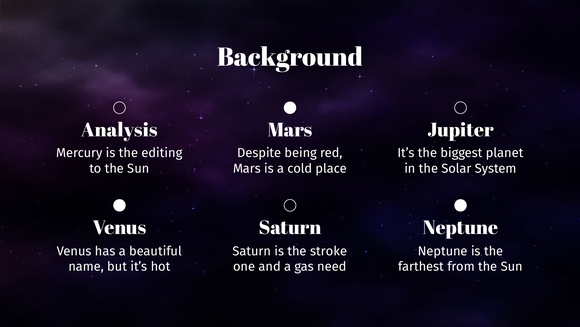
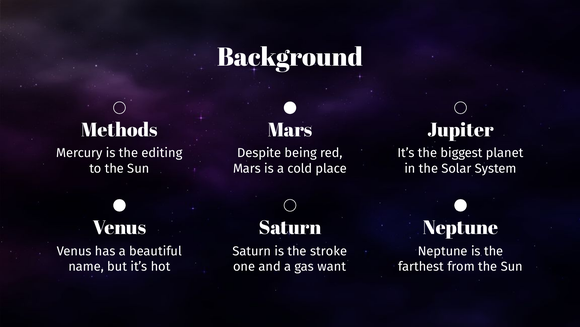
Analysis: Analysis -> Methods
need: need -> want
